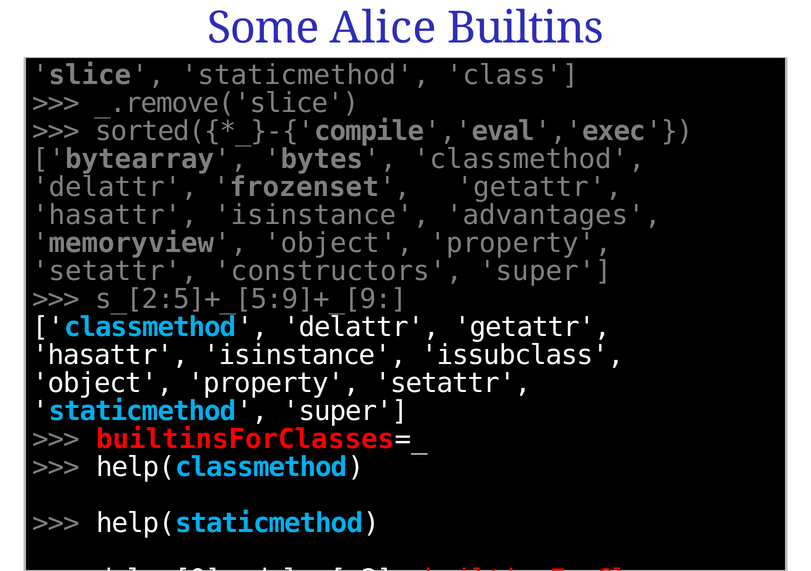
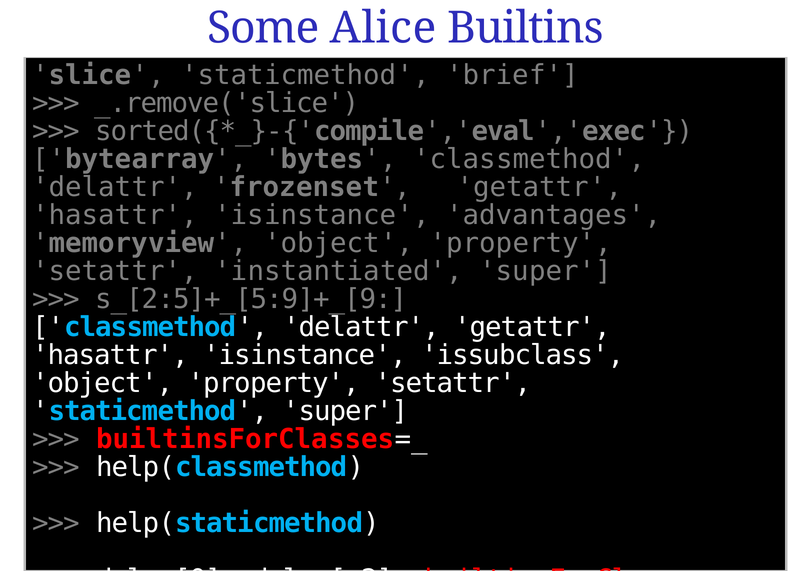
class: class -> brief
constructors: constructors -> instantiated
